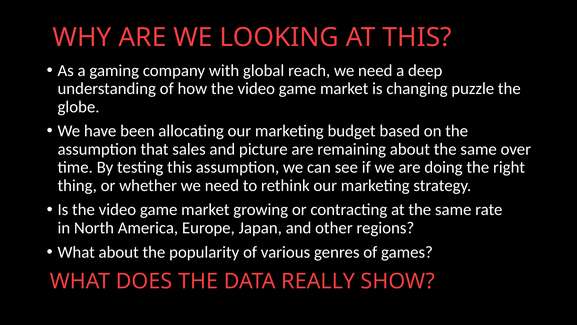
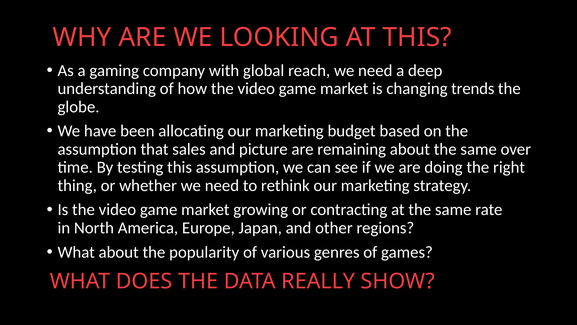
puzzle: puzzle -> trends
